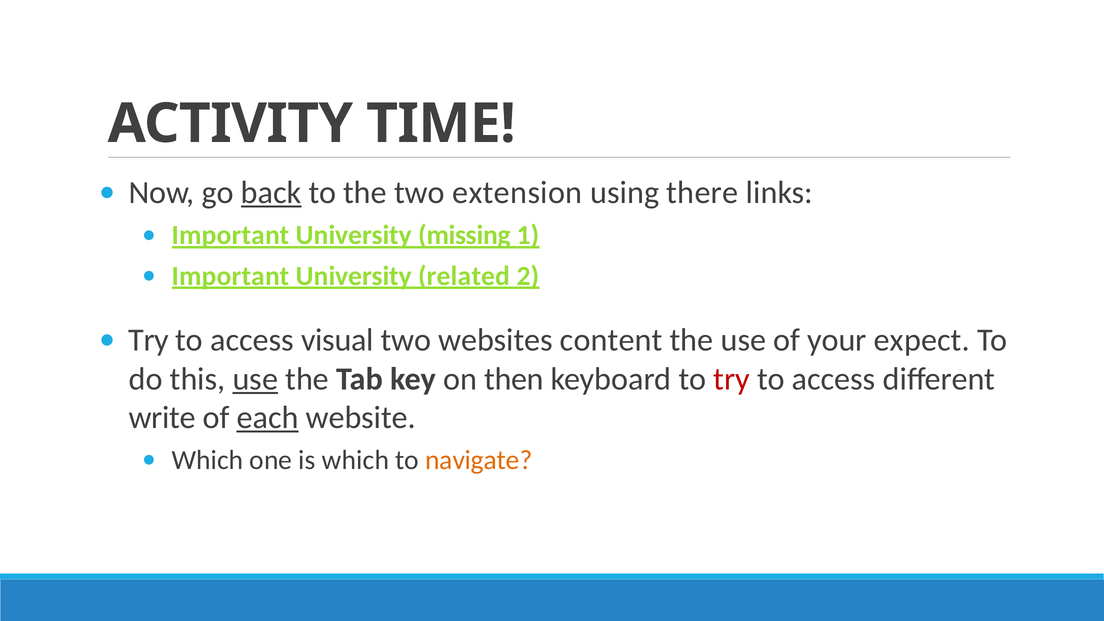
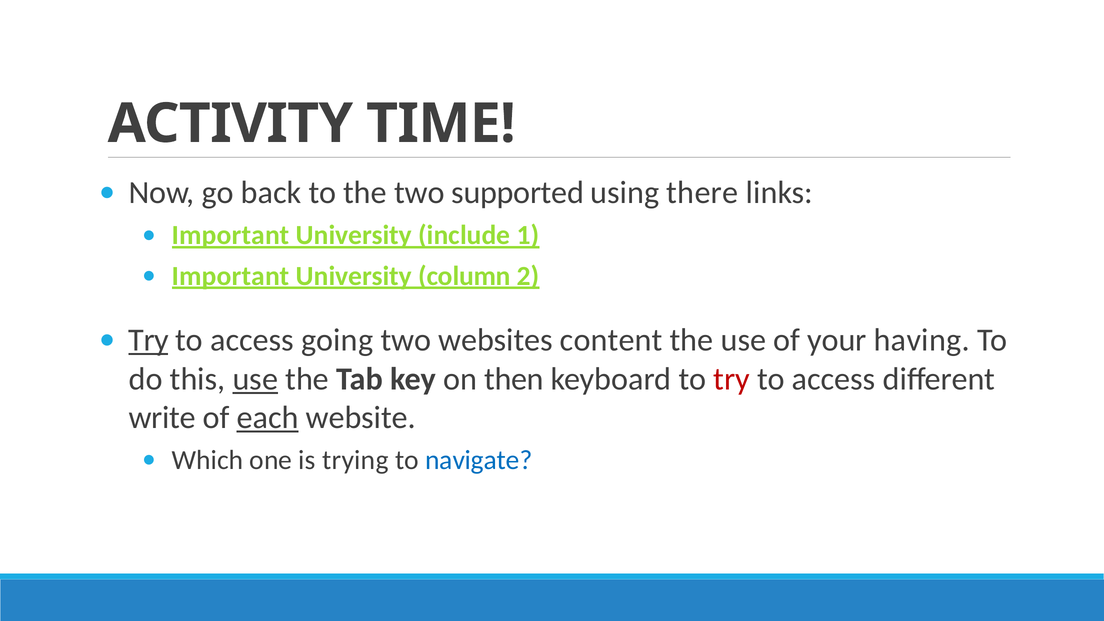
back underline: present -> none
extension: extension -> supported
missing: missing -> include
related: related -> column
Try at (149, 340) underline: none -> present
visual: visual -> going
expect: expect -> having
is which: which -> trying
navigate colour: orange -> blue
